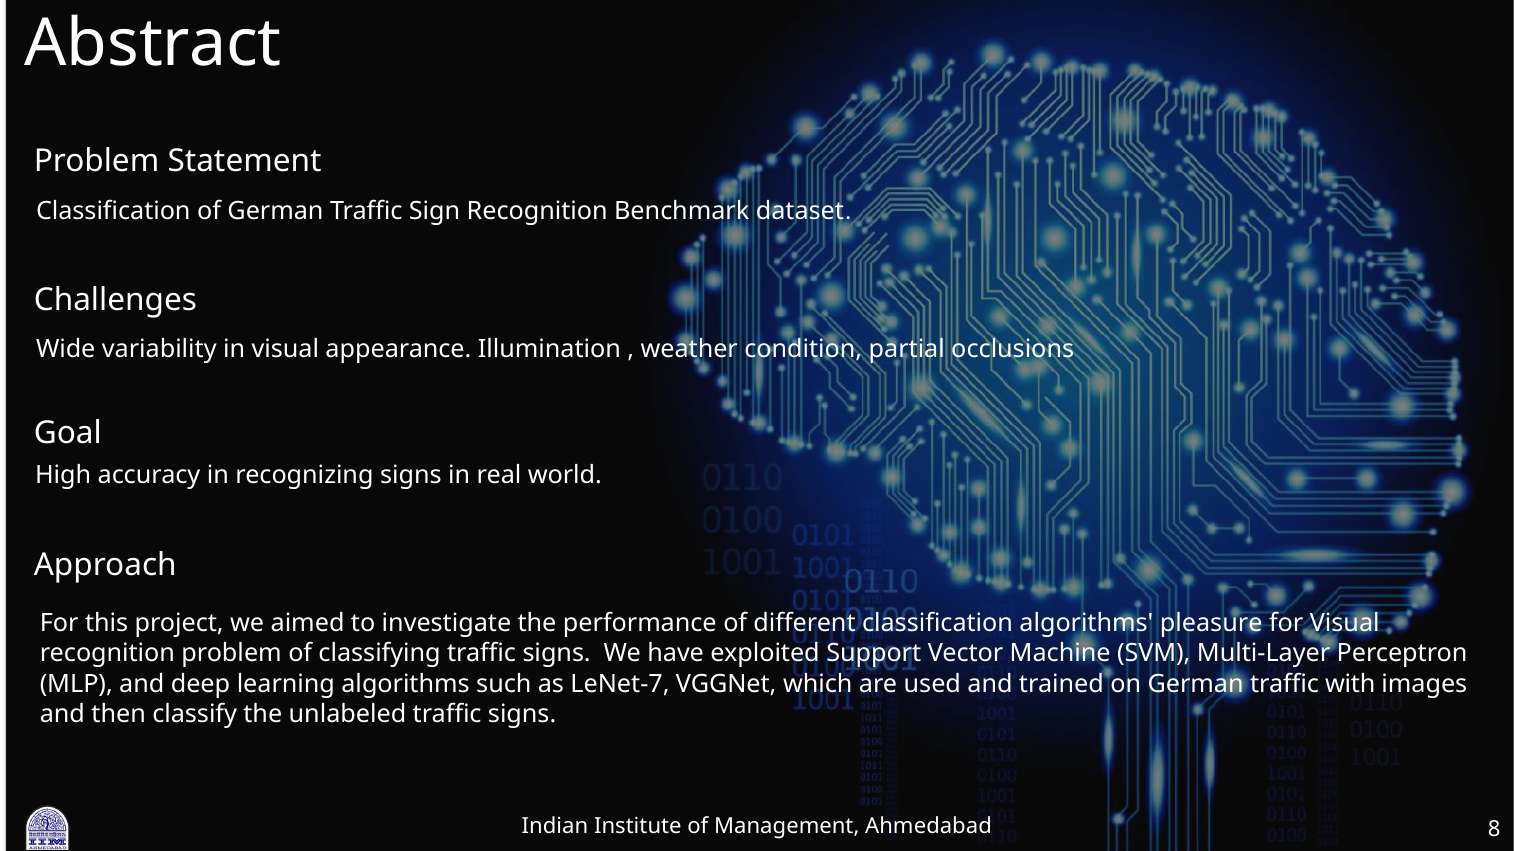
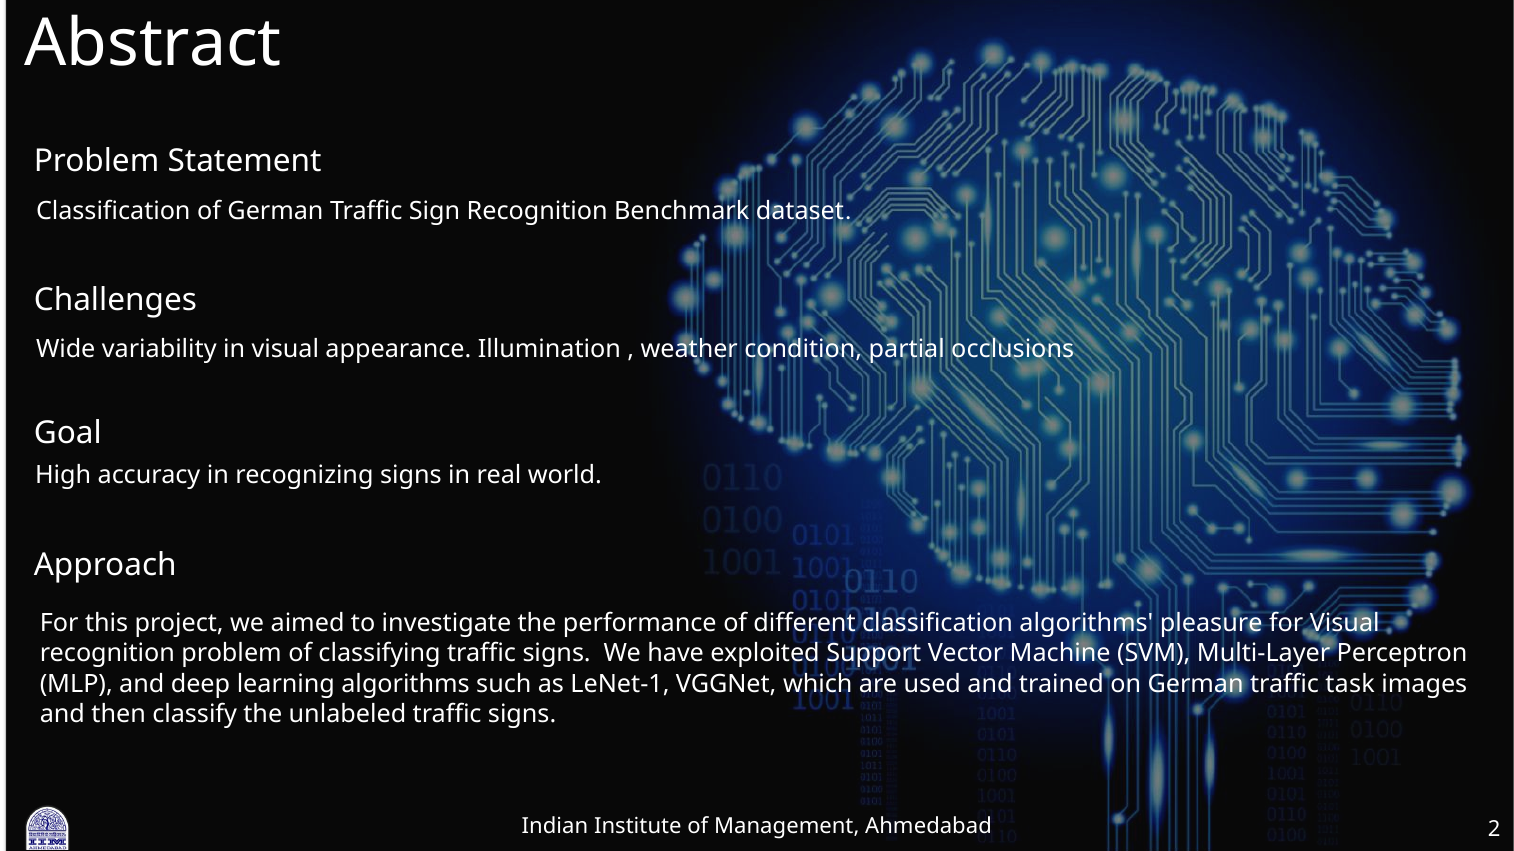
LeNet-7: LeNet-7 -> LeNet-1
with: with -> task
8: 8 -> 2
